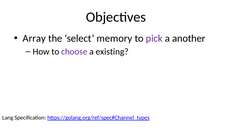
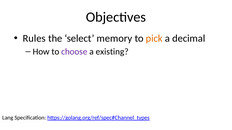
Array: Array -> Rules
pick colour: purple -> orange
another: another -> decimal
